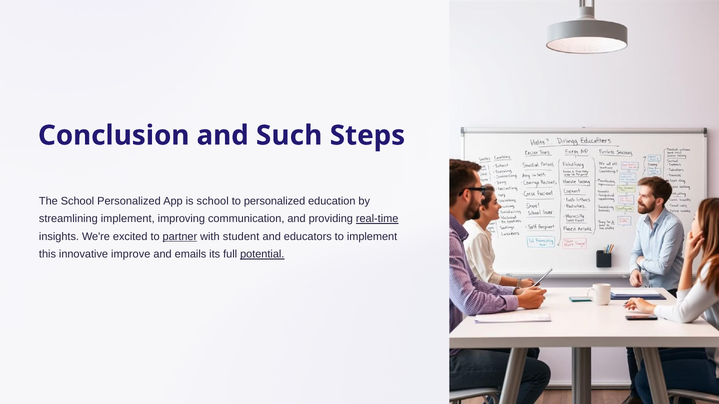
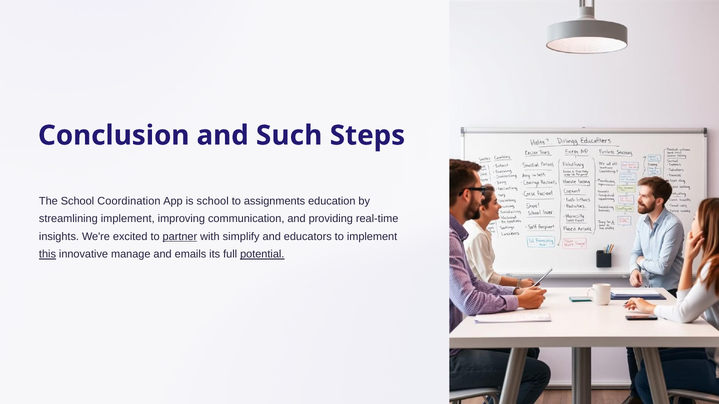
School Personalized: Personalized -> Coordination
to personalized: personalized -> assignments
real-time underline: present -> none
student: student -> simplify
this underline: none -> present
improve: improve -> manage
